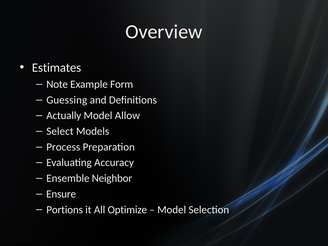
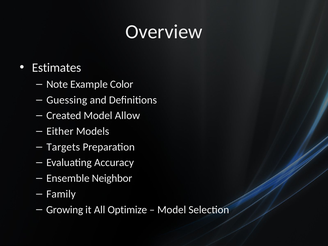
Form: Form -> Color
Actually: Actually -> Created
Select: Select -> Either
Process: Process -> Targets
Ensure: Ensure -> Family
Portions: Portions -> Growing
